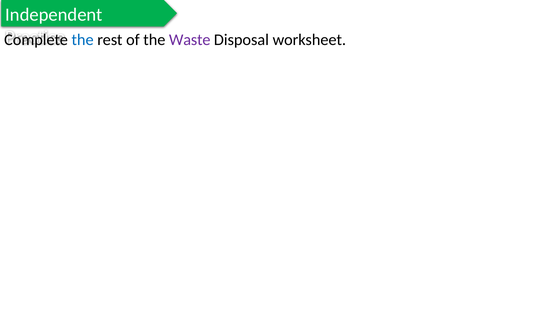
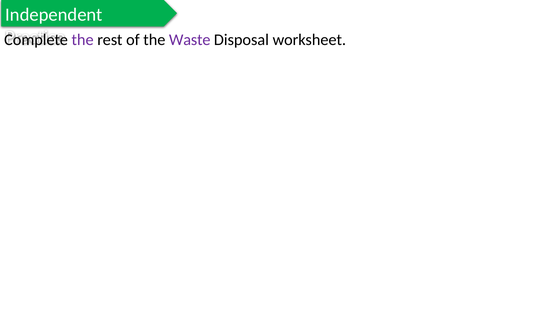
the at (83, 40) colour: blue -> purple
